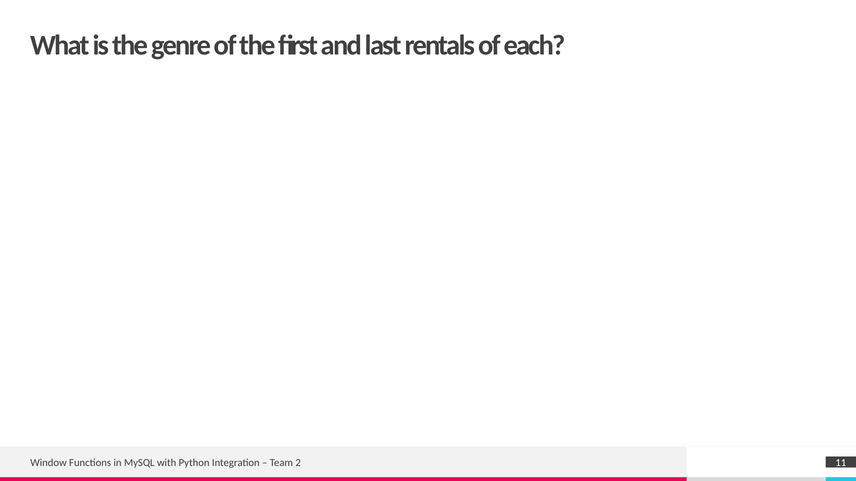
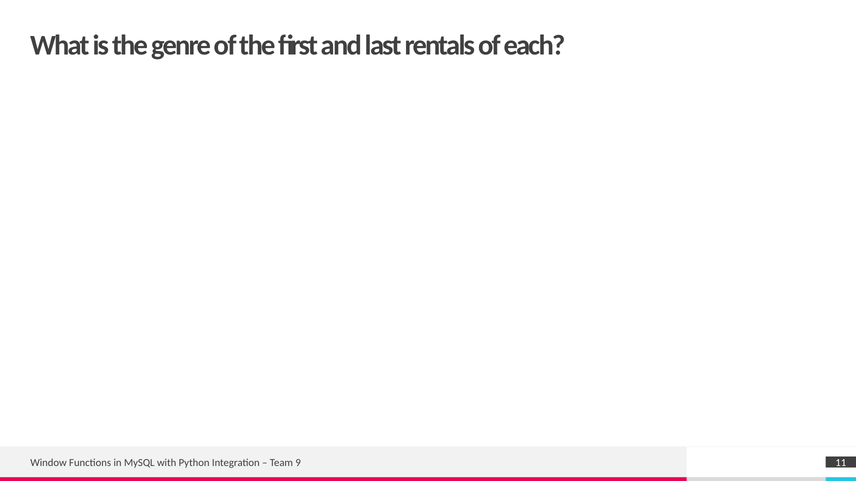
2: 2 -> 9
